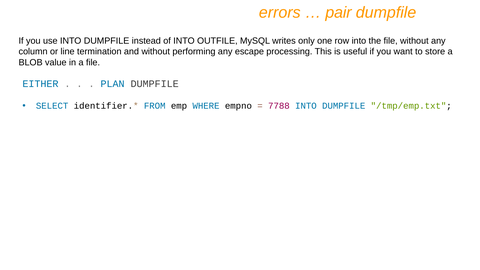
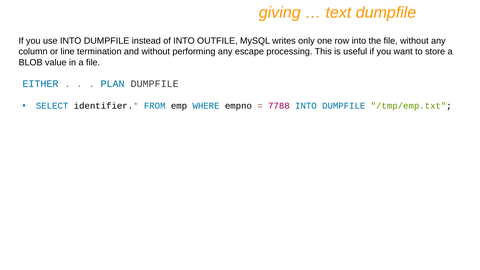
errors: errors -> giving
pair: pair -> text
